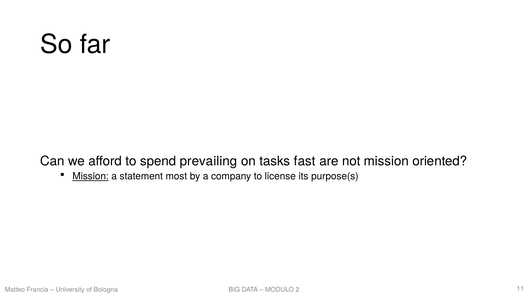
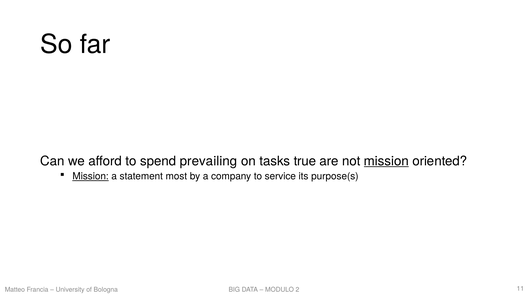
fast: fast -> true
mission at (386, 161) underline: none -> present
license: license -> service
